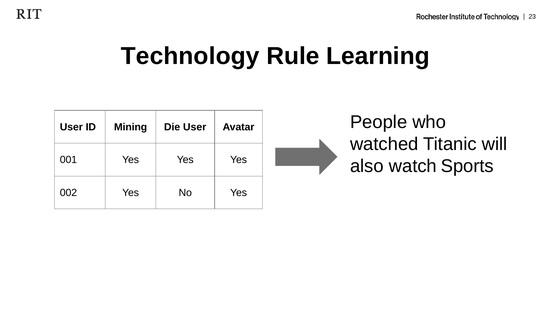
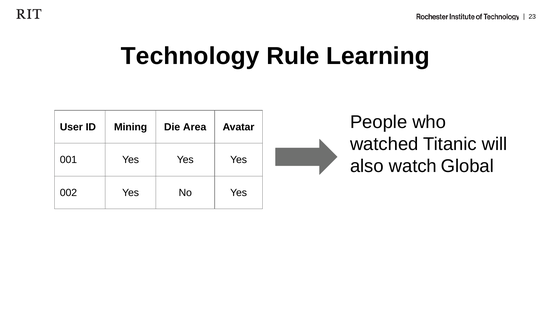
Die User: User -> Area
Sports: Sports -> Global
